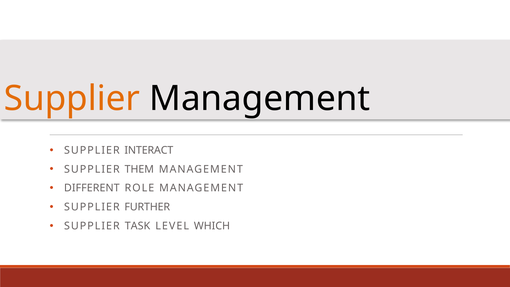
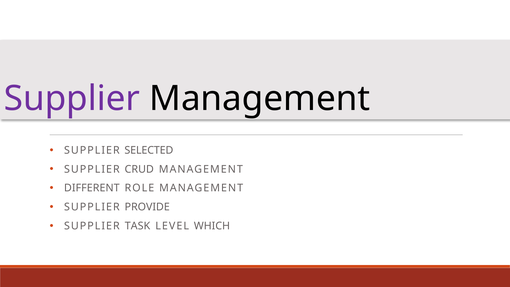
Supplier at (72, 99) colour: orange -> purple
INTERACT: INTERACT -> SELECTED
THEM: THEM -> CRUD
FURTHER: FURTHER -> PROVIDE
